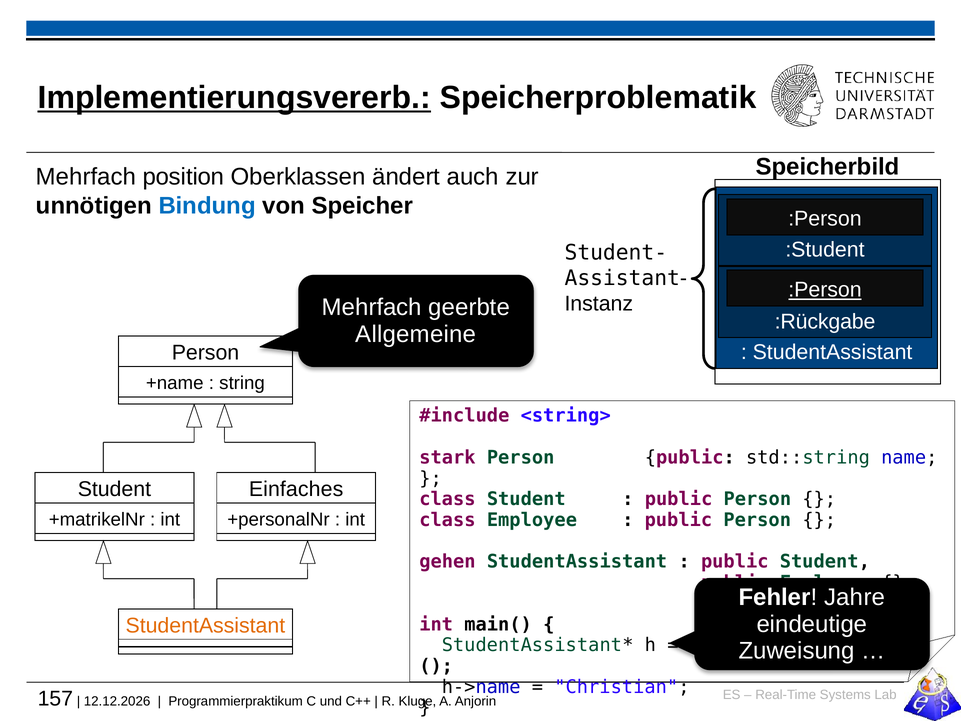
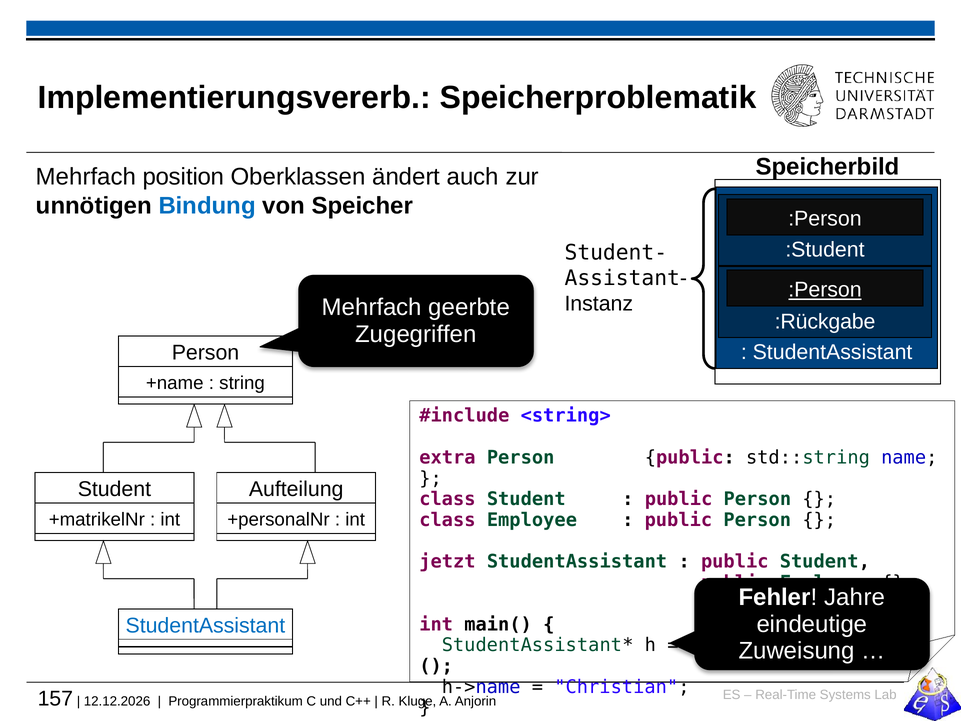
Implementierungsvererb underline: present -> none
Allgemeine: Allgemeine -> Zugegriffen
stark: stark -> extra
Einfaches: Einfaches -> Aufteilung
gehen: gehen -> jetzt
StudentAssistant at (205, 625) colour: orange -> blue
